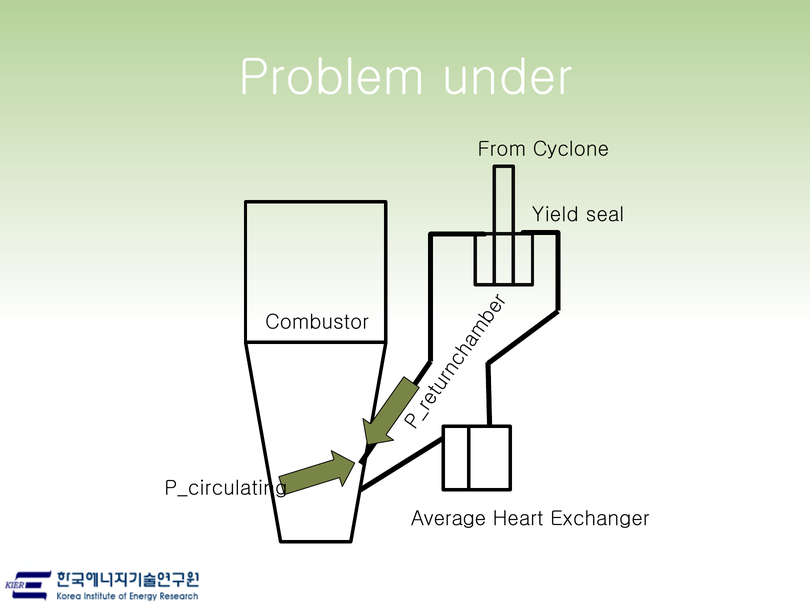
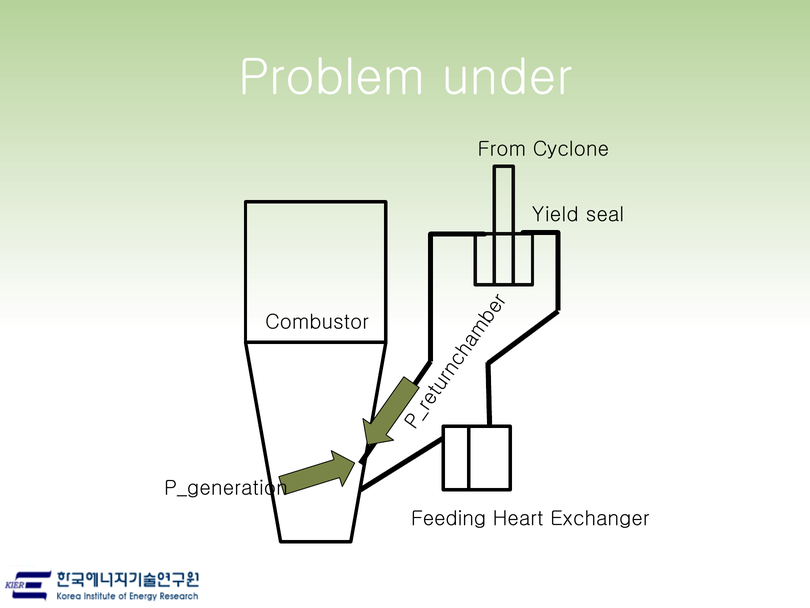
P_circulating: P_circulating -> P_generation
Average: Average -> Feeding
